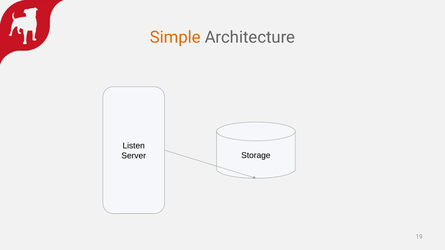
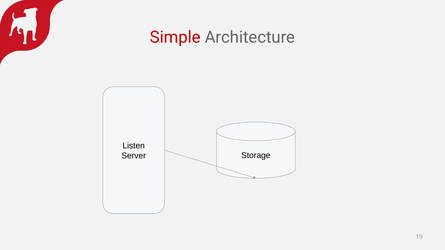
Simple colour: orange -> red
